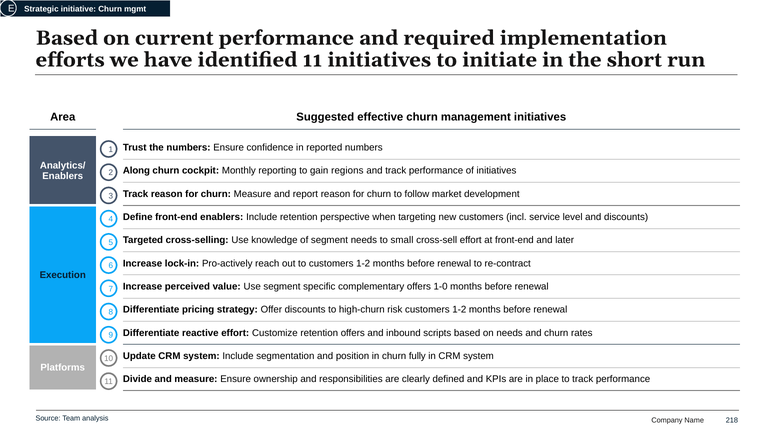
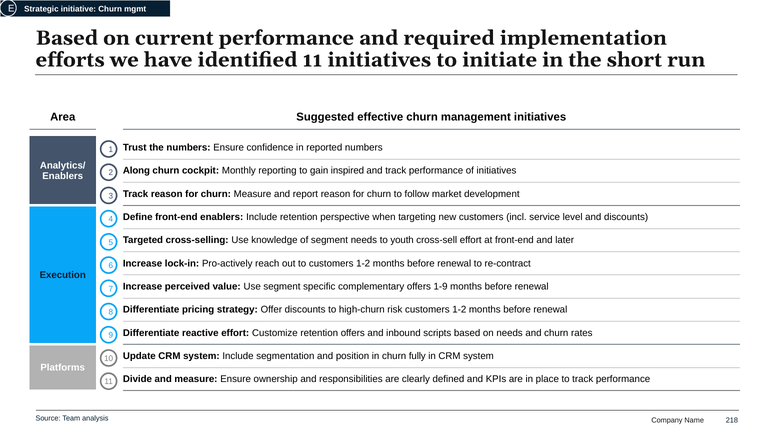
regions: regions -> inspired
small: small -> youth
1-0: 1-0 -> 1-9
